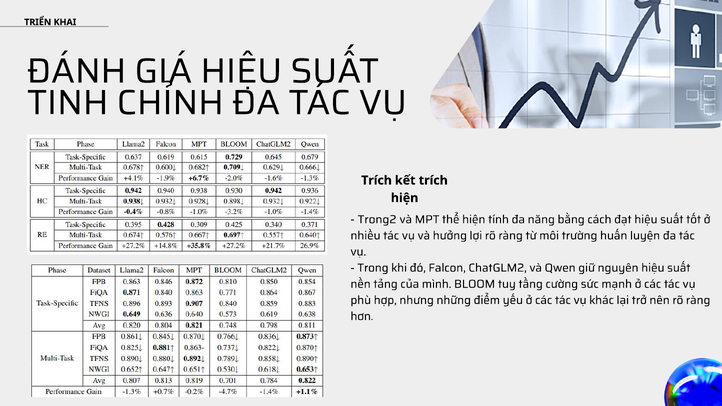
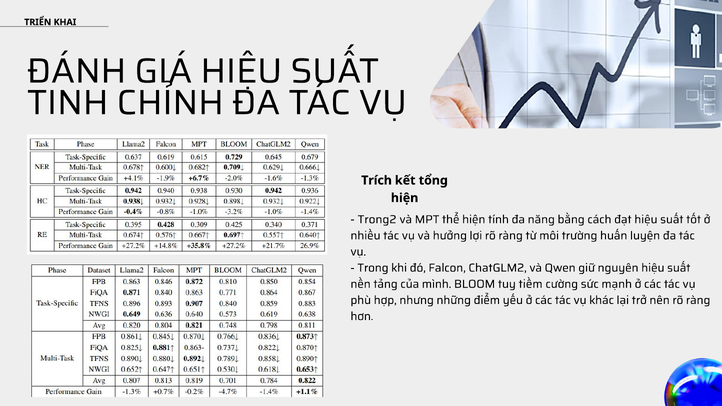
kết trích: trích -> tổng
tầng: tầng -> tiềm
